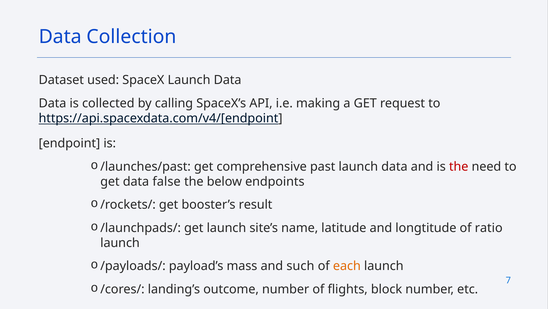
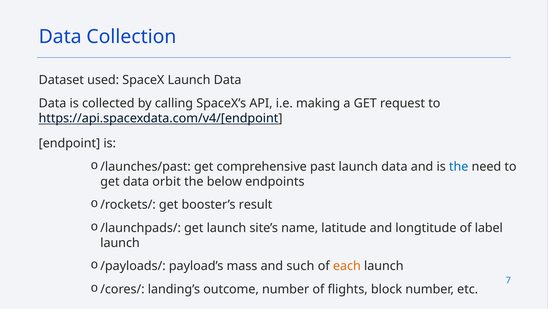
the at (459, 166) colour: red -> blue
false: false -> orbit
ratio: ratio -> label
